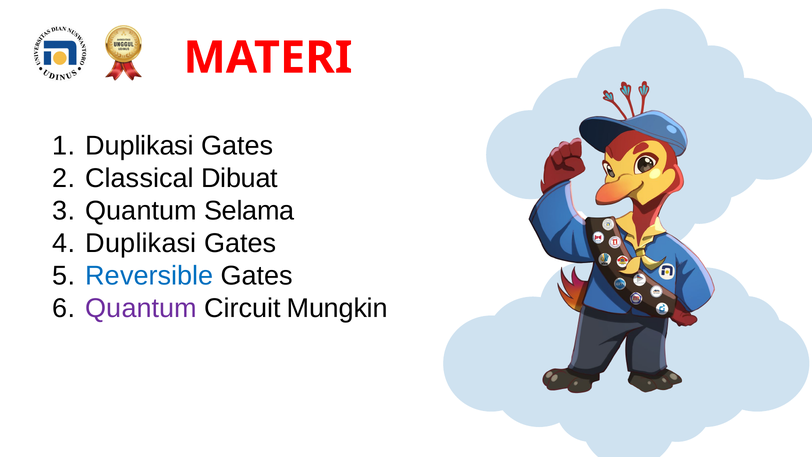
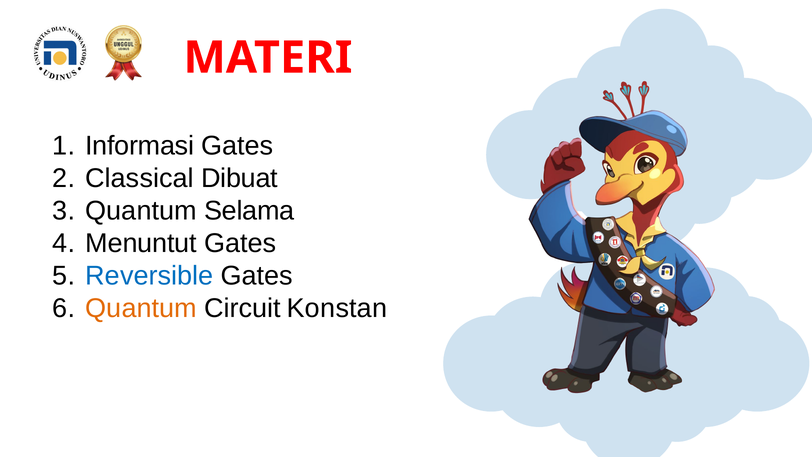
Duplikasi at (140, 146): Duplikasi -> Informasi
Duplikasi at (141, 243): Duplikasi -> Menuntut
Quantum at (141, 308) colour: purple -> orange
Mungkin: Mungkin -> Konstan
